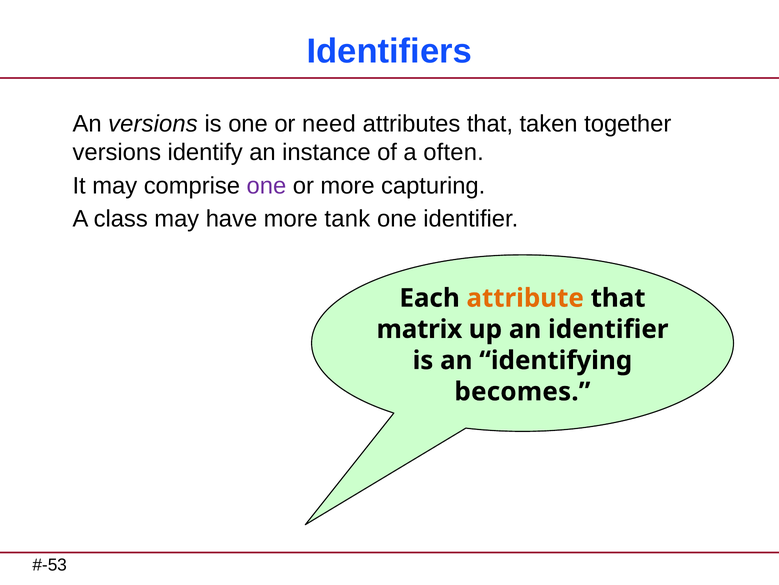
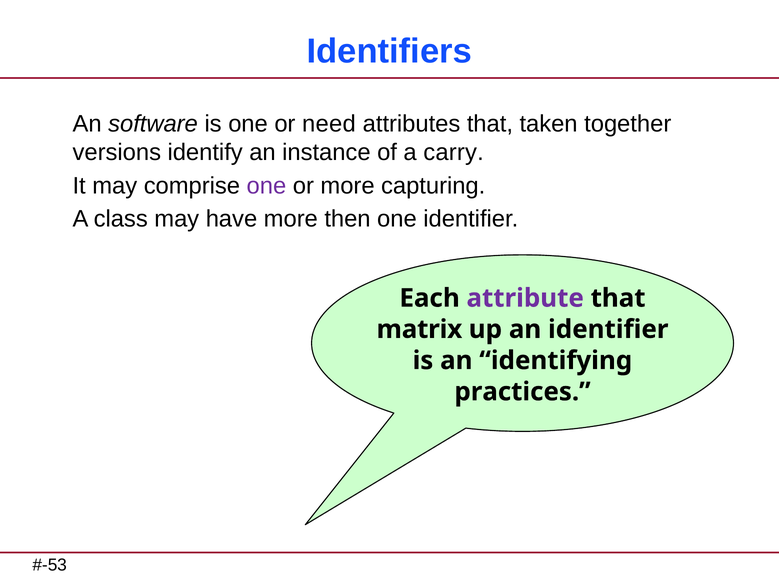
An versions: versions -> software
often: often -> carry
tank: tank -> then
attribute colour: orange -> purple
becomes: becomes -> practices
